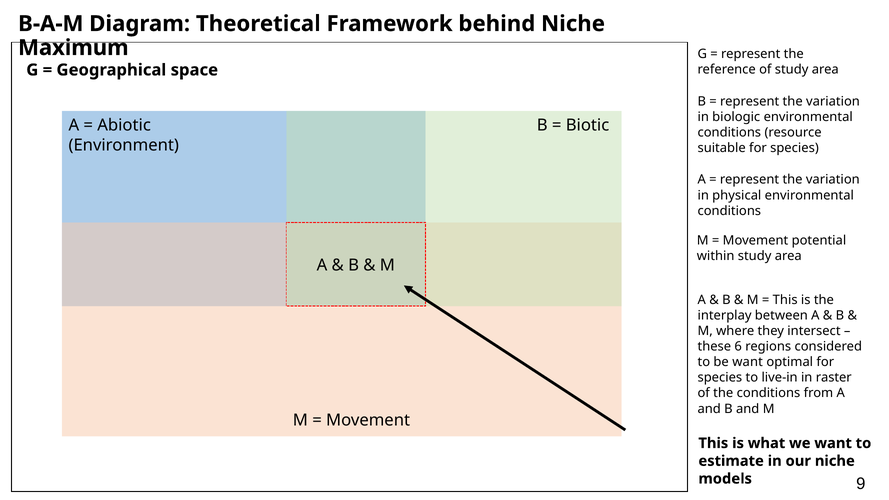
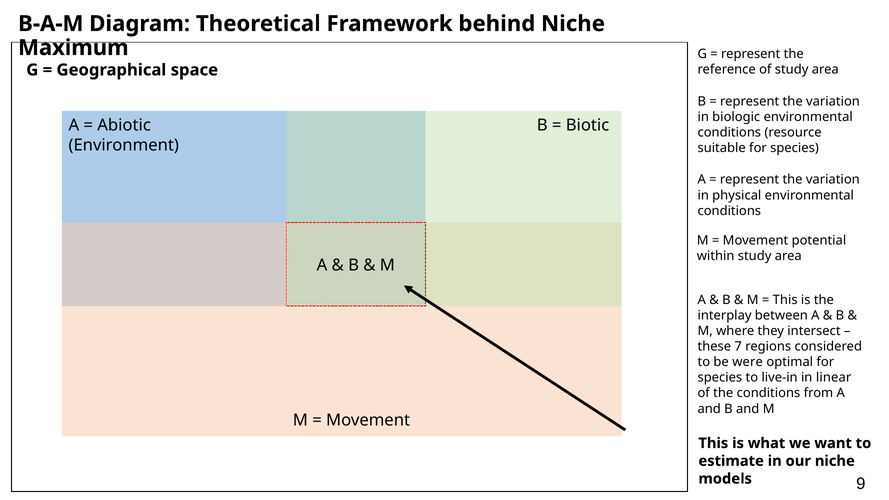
6: 6 -> 7
be want: want -> were
raster: raster -> linear
